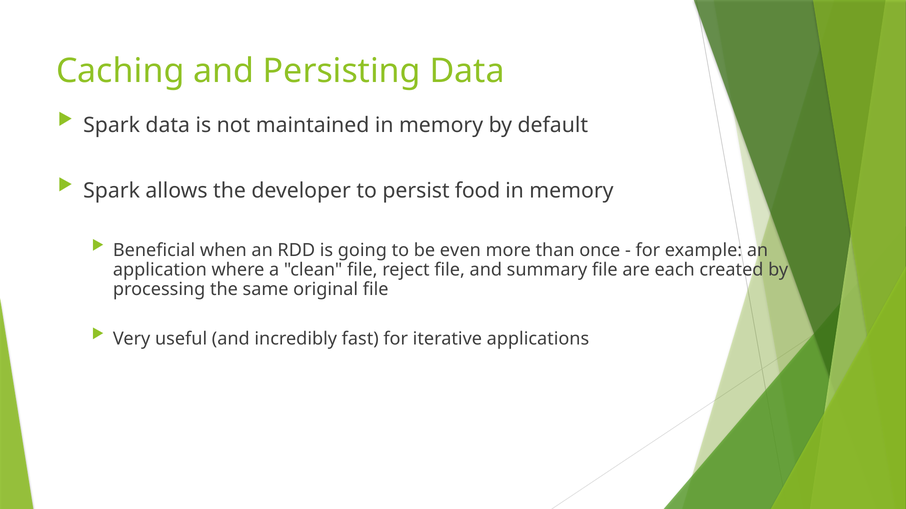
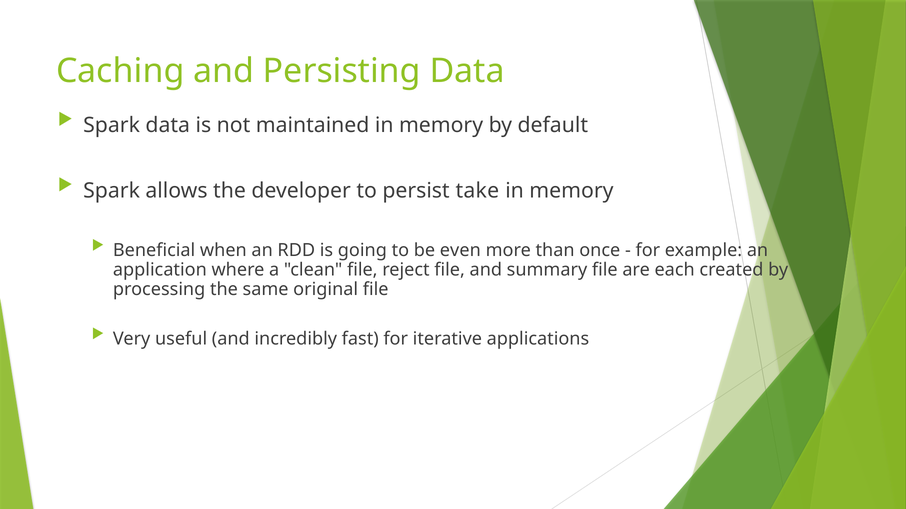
food: food -> take
